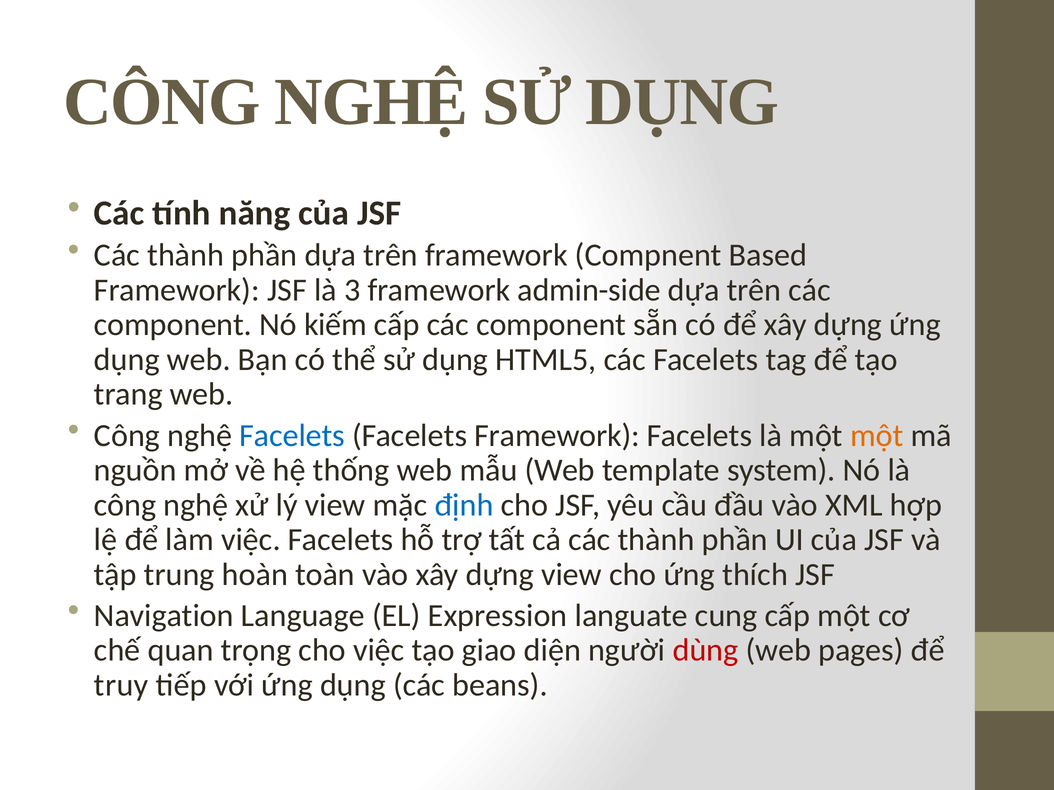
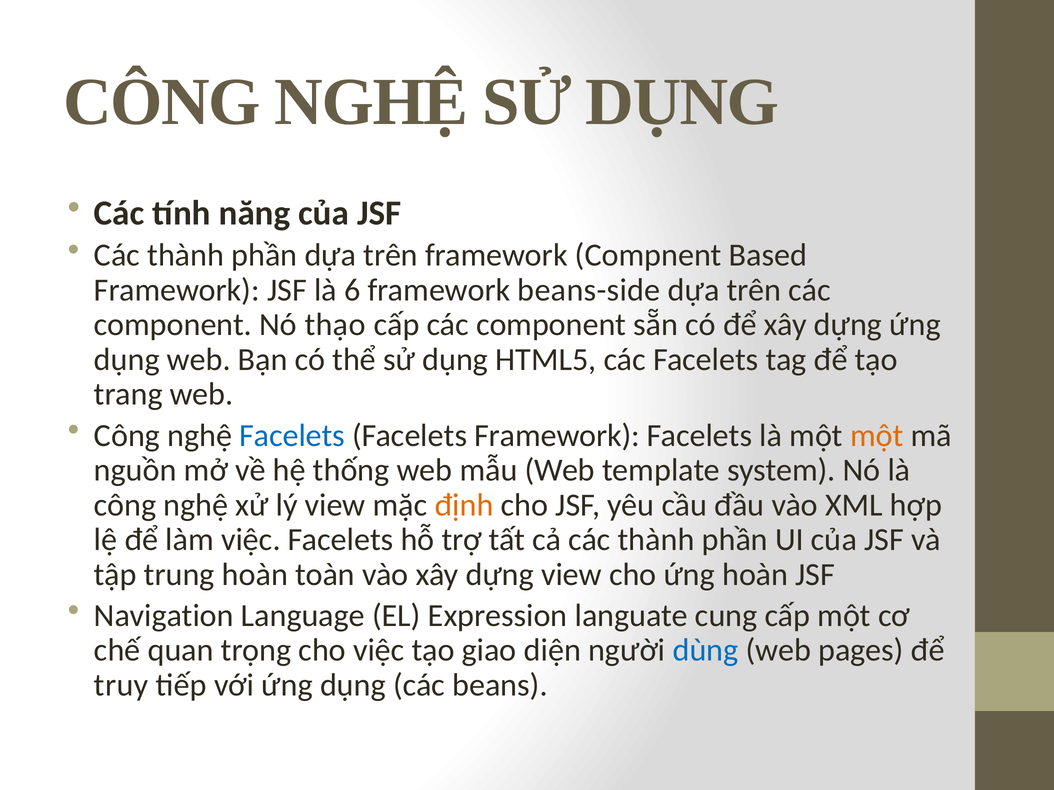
3: 3 -> 6
admin-side: admin-side -> beans-side
kiếm: kiếm -> thạo
định colour: blue -> orange
ứng thích: thích -> hoàn
dùng colour: red -> blue
